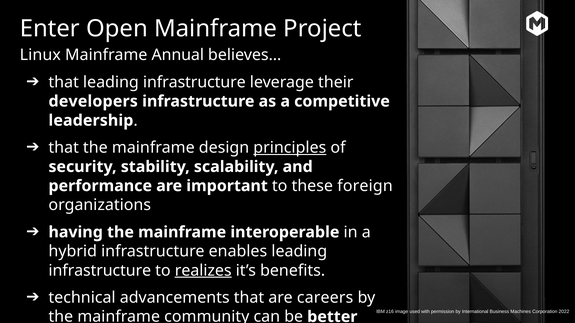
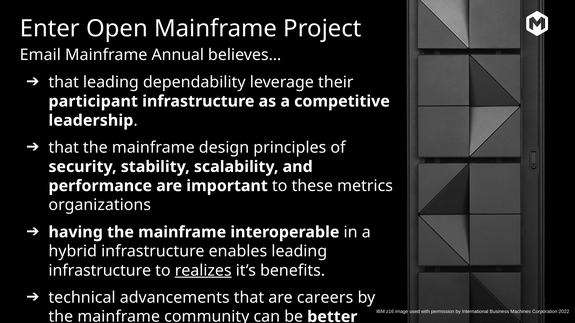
Linux: Linux -> Email
that leading infrastructure: infrastructure -> dependability
developers: developers -> participant
principles underline: present -> none
foreign: foreign -> metrics
